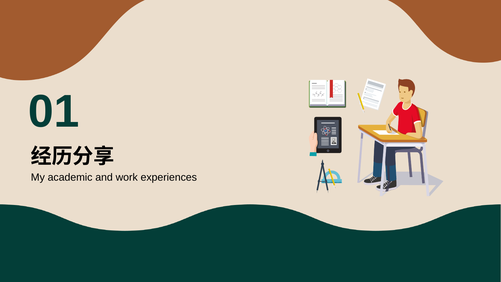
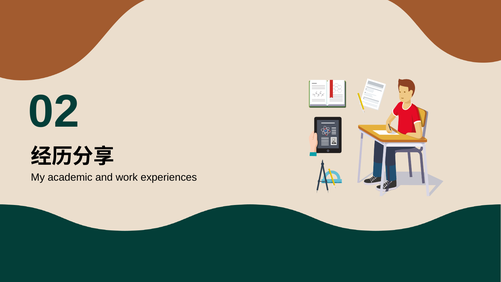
1: 1 -> 2
